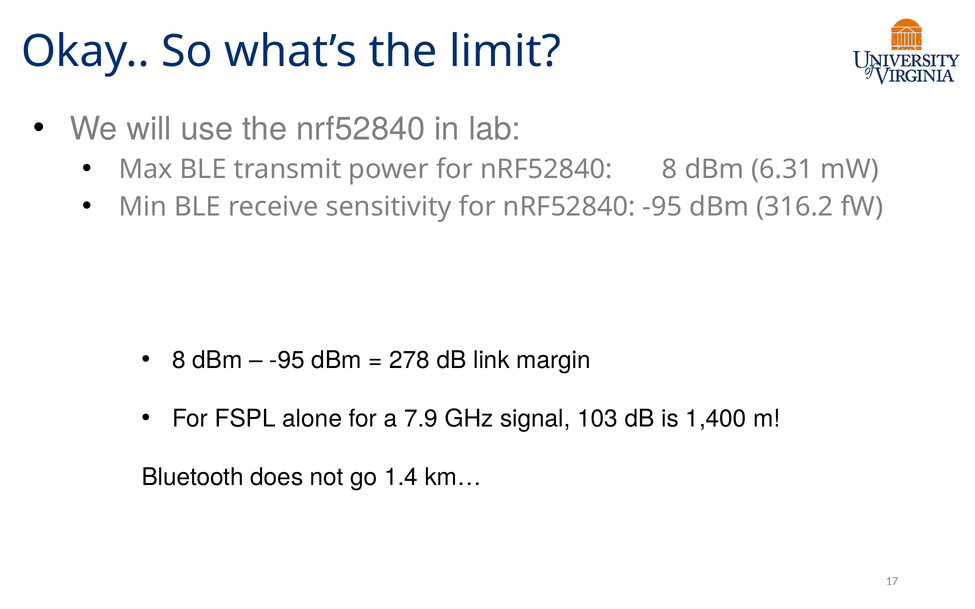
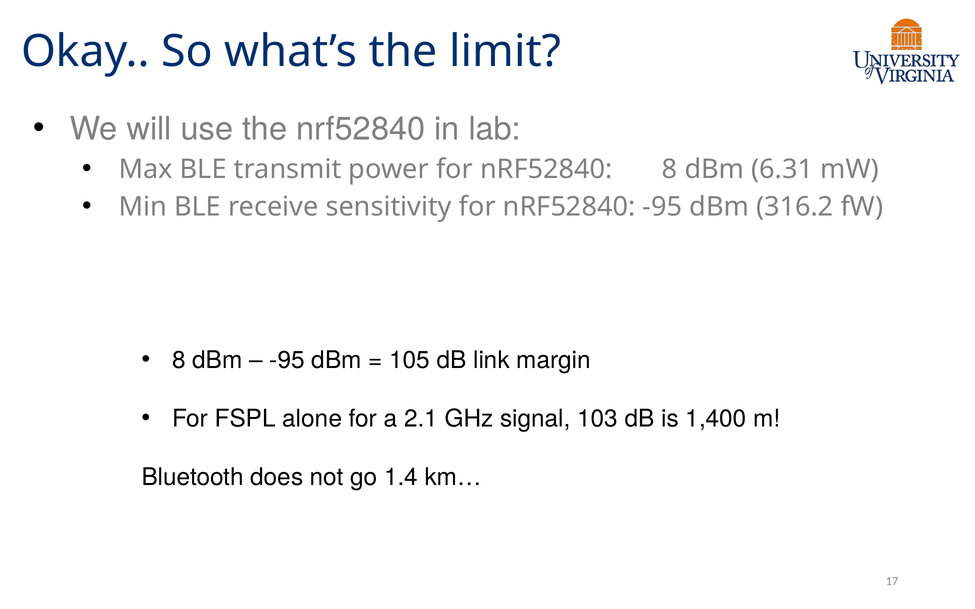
278: 278 -> 105
7.9: 7.9 -> 2.1
